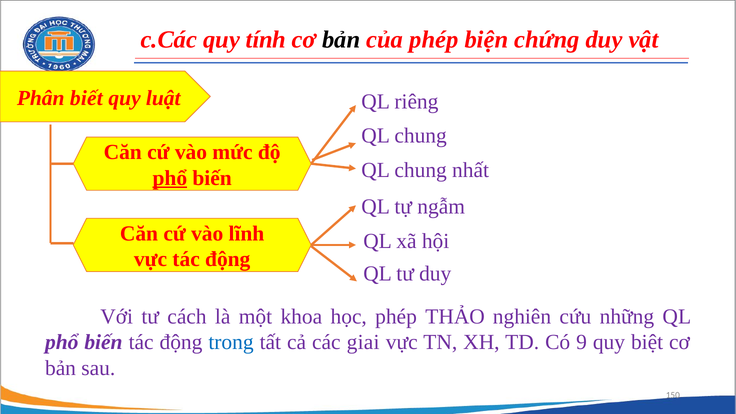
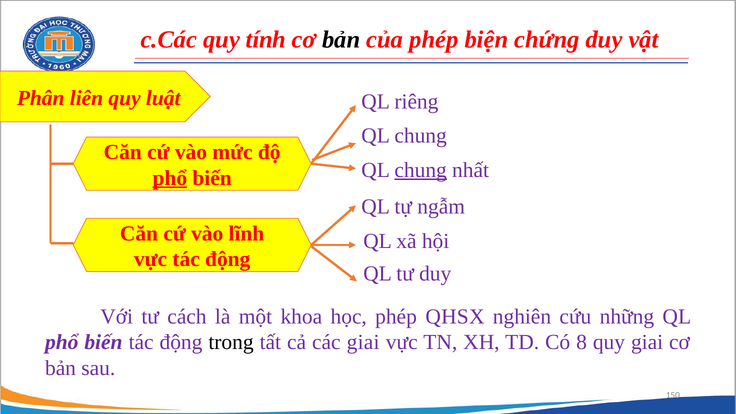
biết: biết -> liên
chung at (421, 170) underline: none -> present
THẢO: THẢO -> QHSX
trong colour: blue -> black
9: 9 -> 8
quy biệt: biệt -> giai
